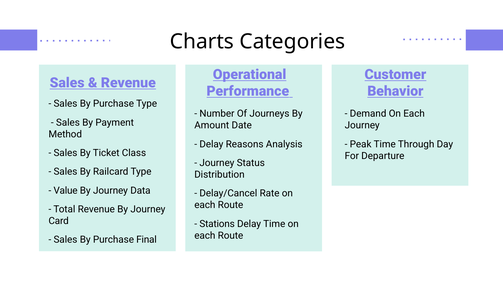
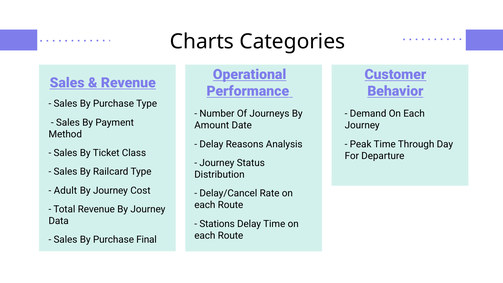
Value: Value -> Adult
Data: Data -> Cost
Card: Card -> Data
